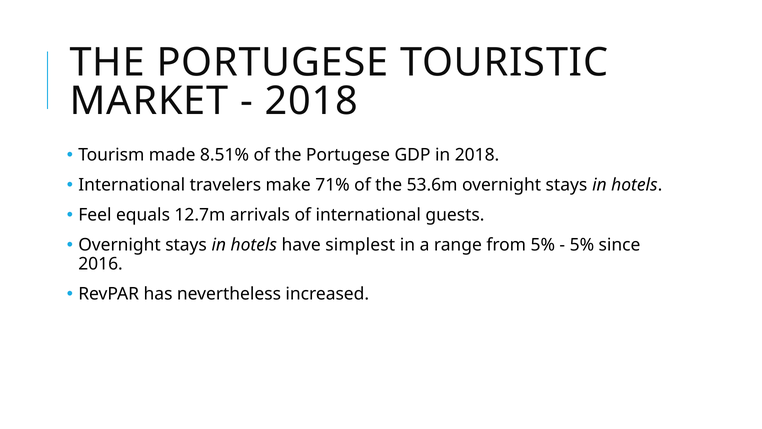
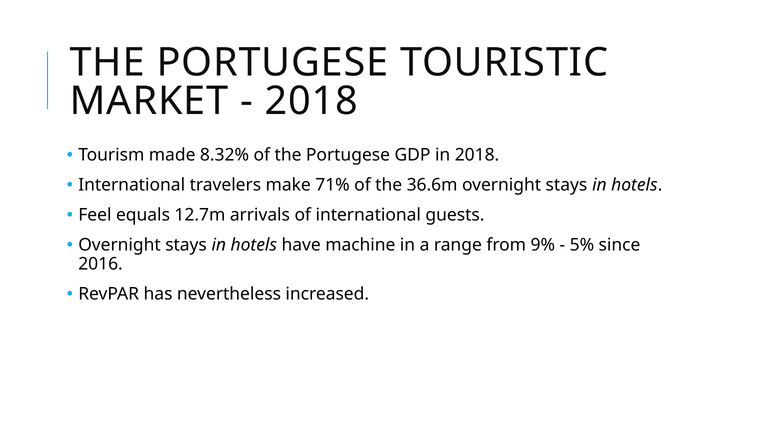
8.51%: 8.51% -> 8.32%
53.6m: 53.6m -> 36.6m
simplest: simplest -> machine
from 5%: 5% -> 9%
